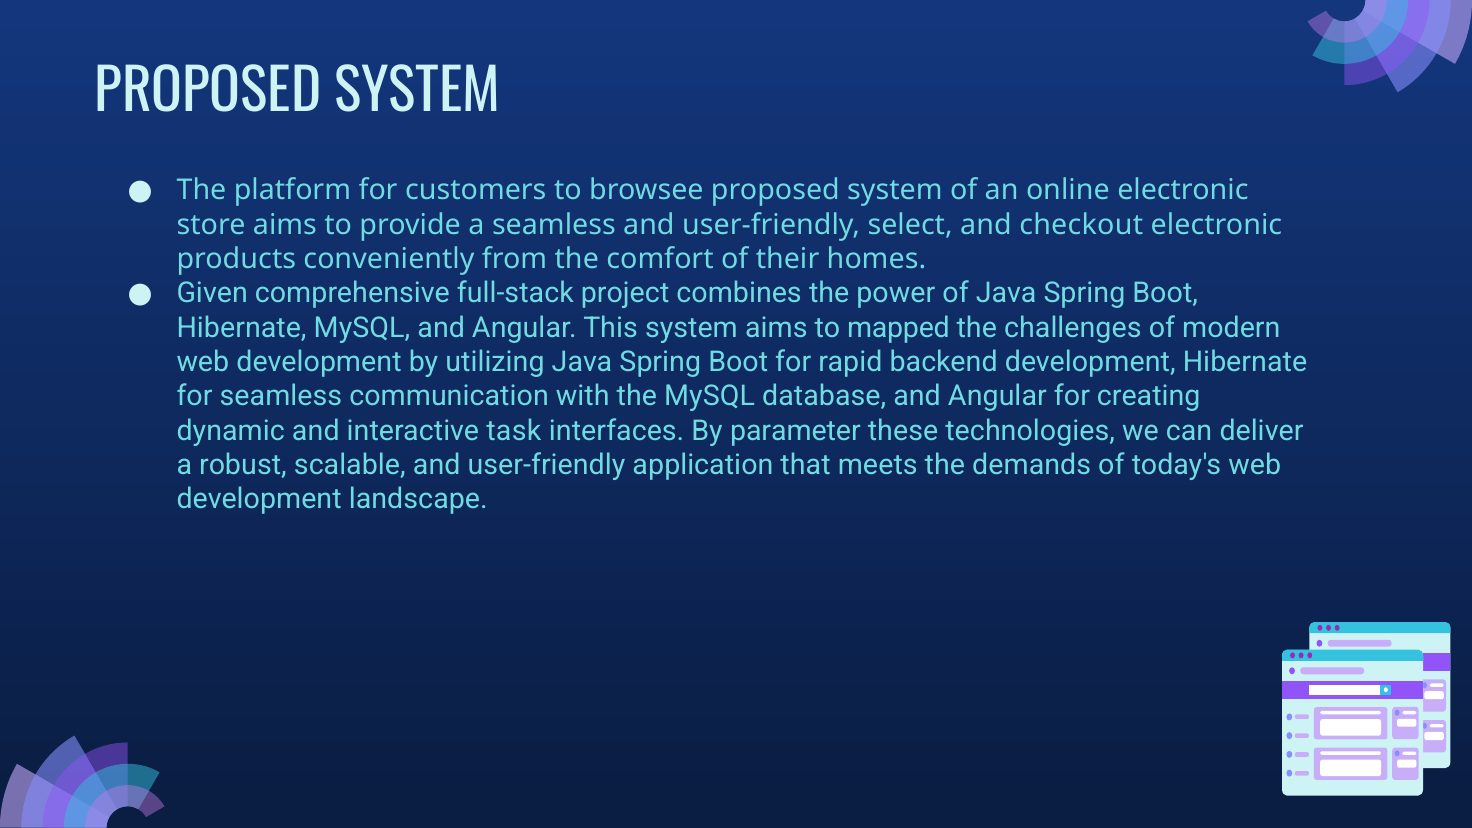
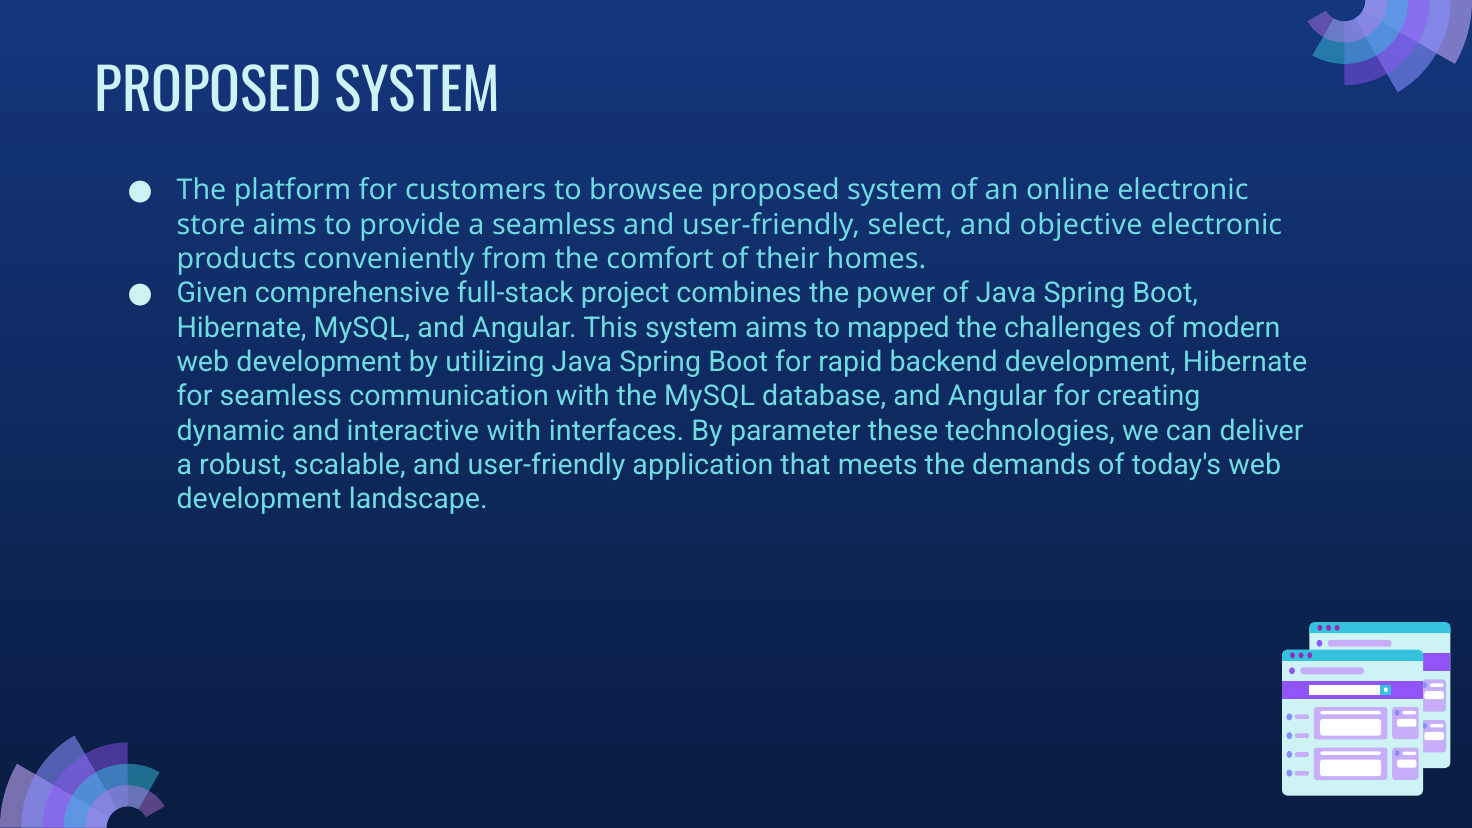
checkout: checkout -> objective
interactive task: task -> with
